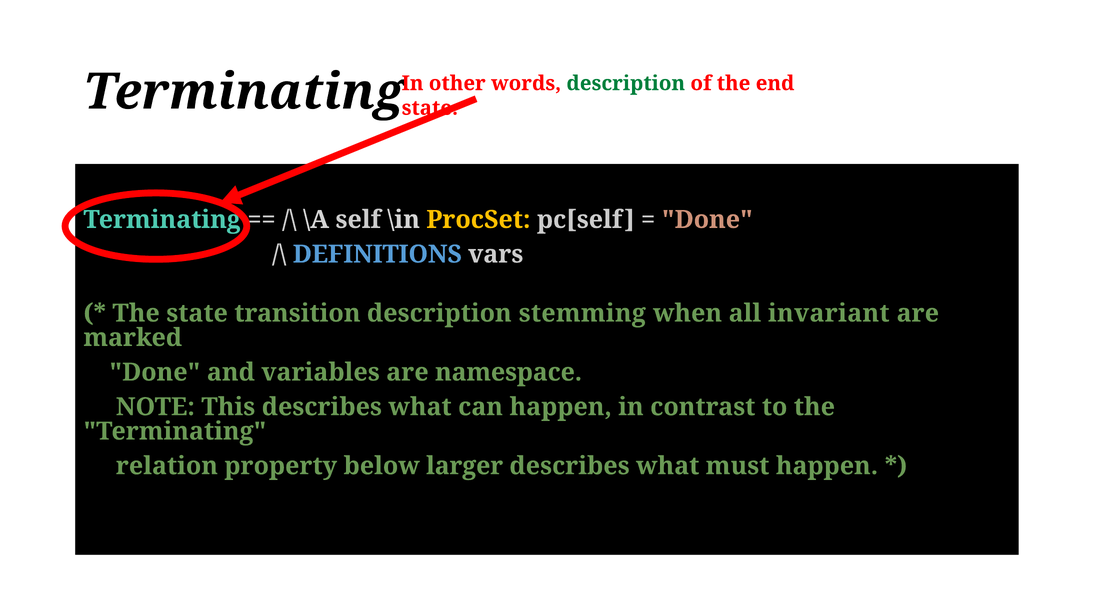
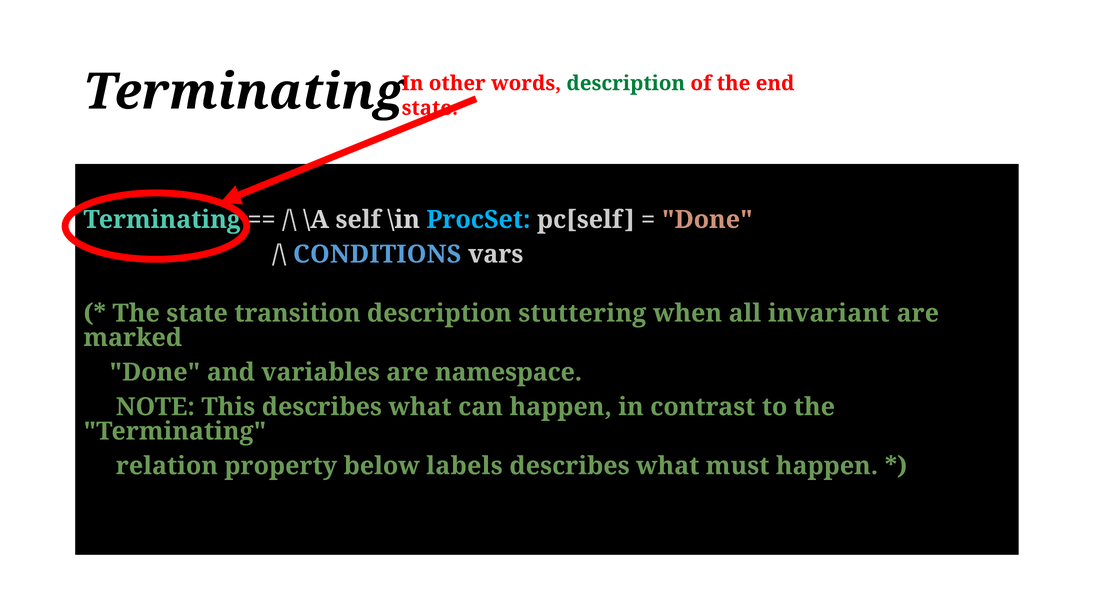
ProcSet colour: yellow -> light blue
DEFINITIONS: DEFINITIONS -> CONDITIONS
stemming: stemming -> stuttering
larger: larger -> labels
